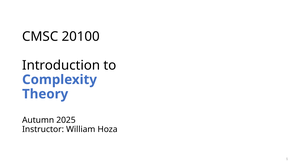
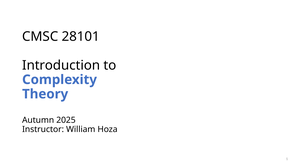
20100: 20100 -> 28101
